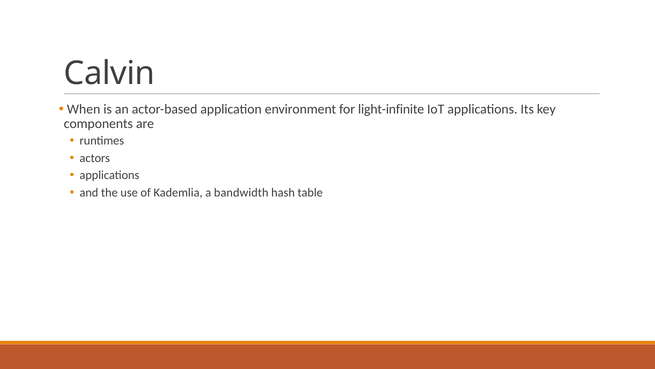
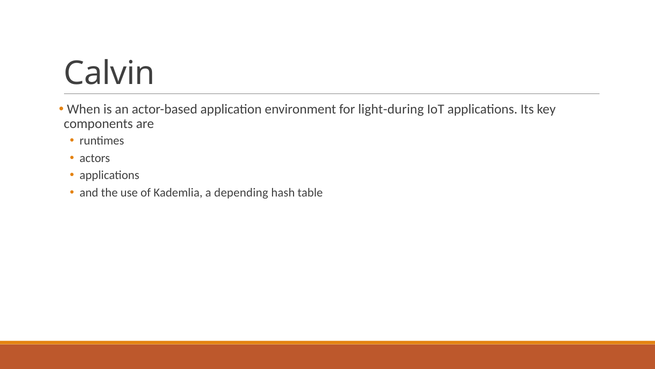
light-infinite: light-infinite -> light-during
bandwidth: bandwidth -> depending
